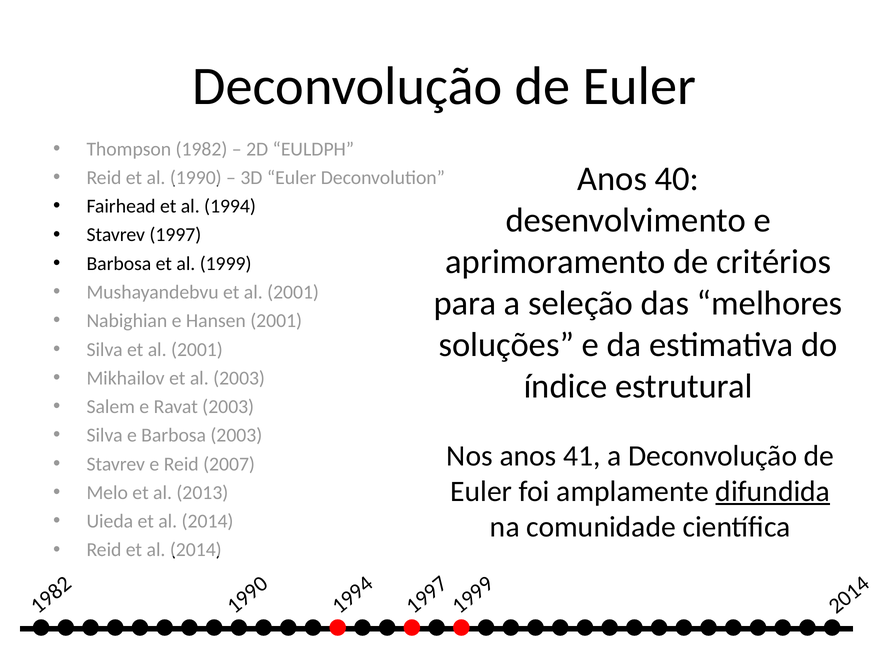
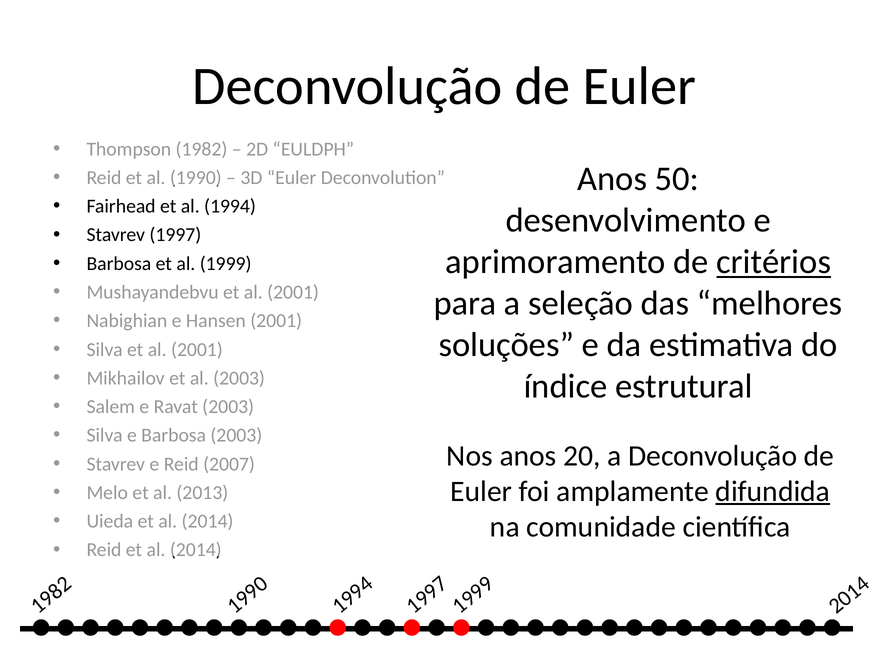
40: 40 -> 50
critérios underline: none -> present
41: 41 -> 20
